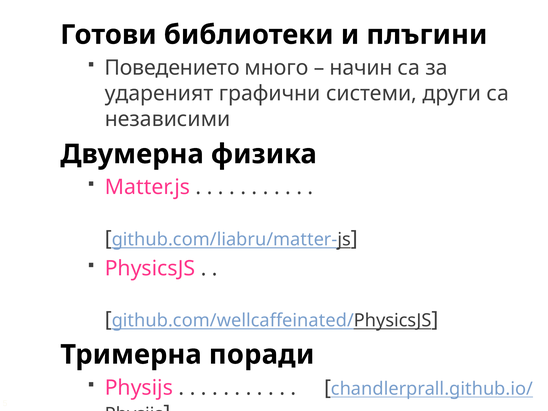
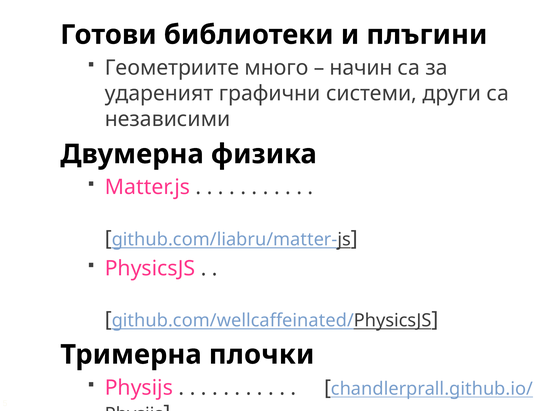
Поведението: Поведението -> Геометриите
поради: поради -> плочки
